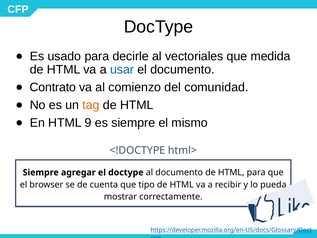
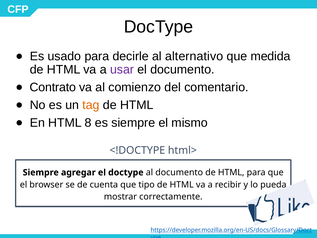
vectoriales: vectoriales -> alternativo
usar colour: blue -> purple
comunidad: comunidad -> comentario
9: 9 -> 8
